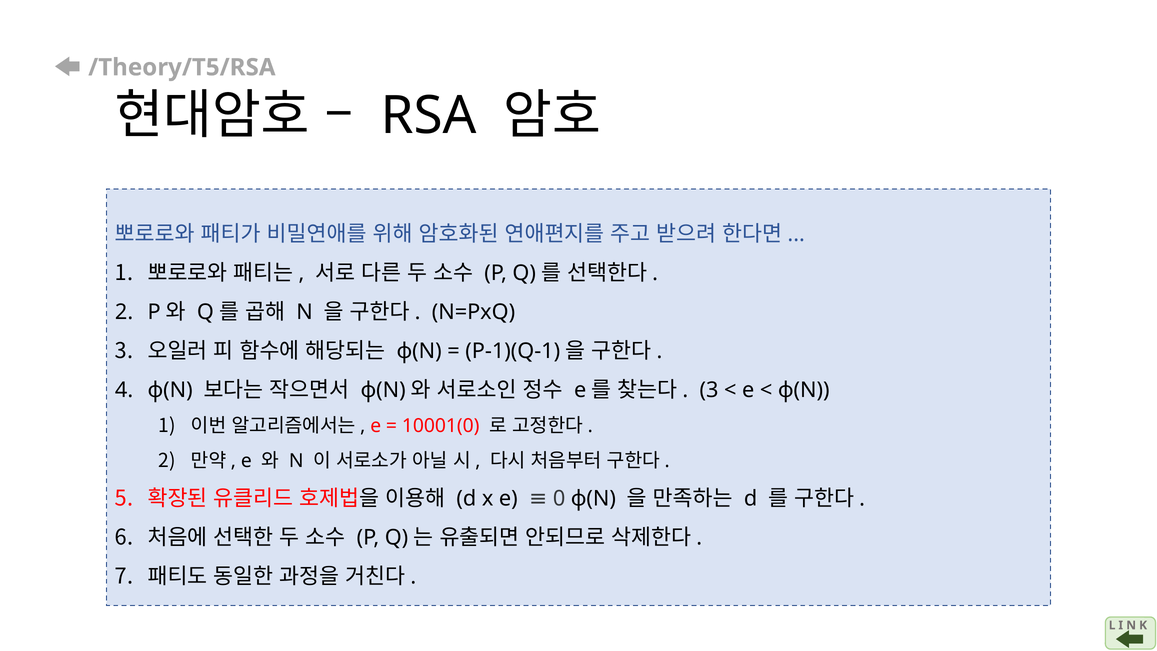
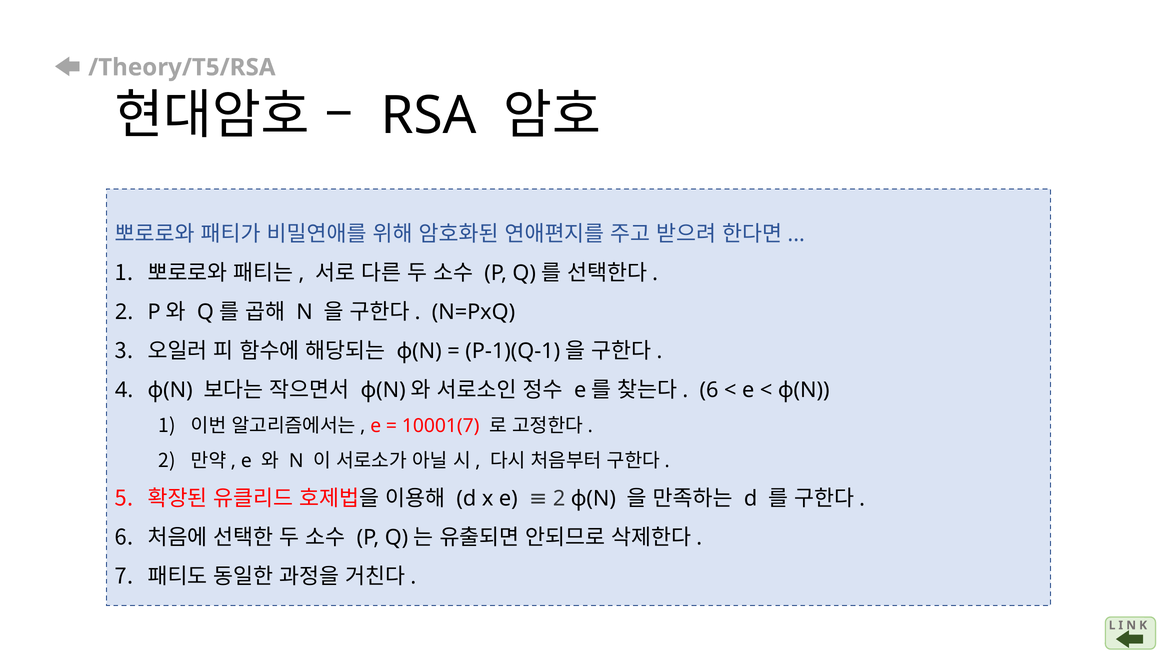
3 at (709, 390): 3 -> 6
10001(0: 10001(0 -> 10001(7
e 0: 0 -> 2
